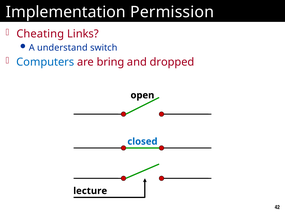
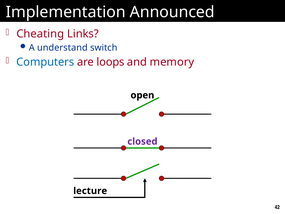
Permission: Permission -> Announced
bring: bring -> loops
dropped: dropped -> memory
closed colour: blue -> purple
